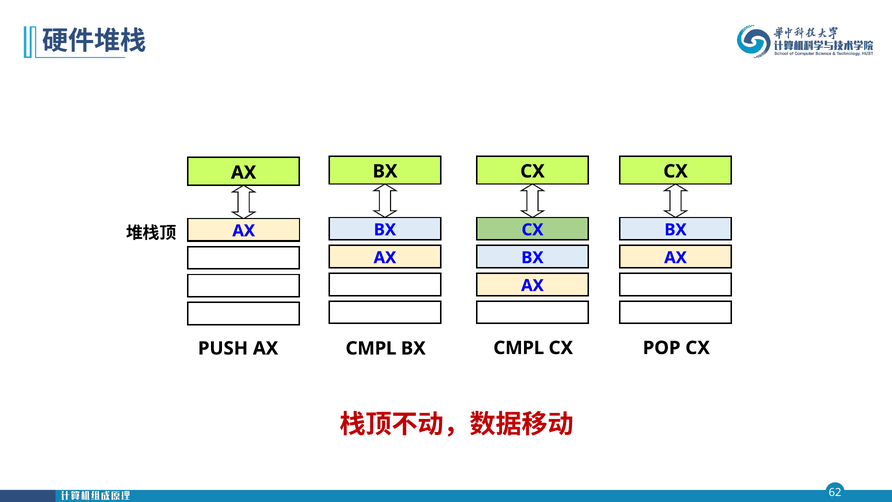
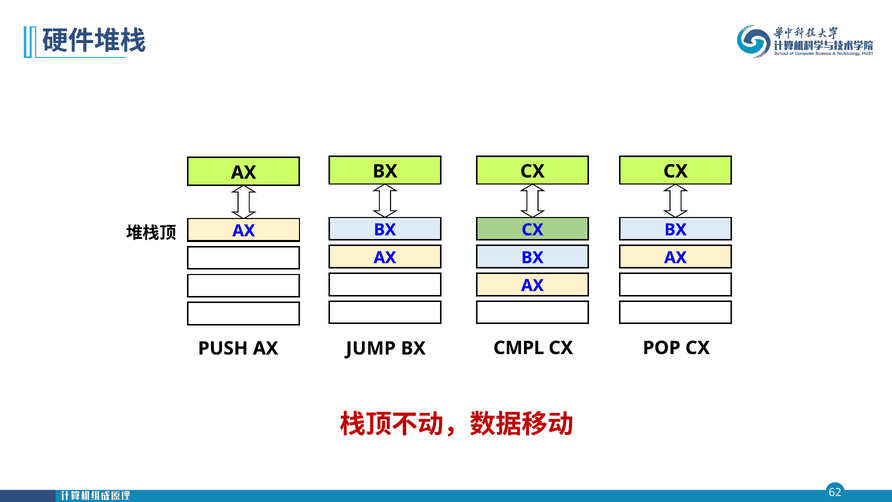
AX CMPL: CMPL -> JUMP
